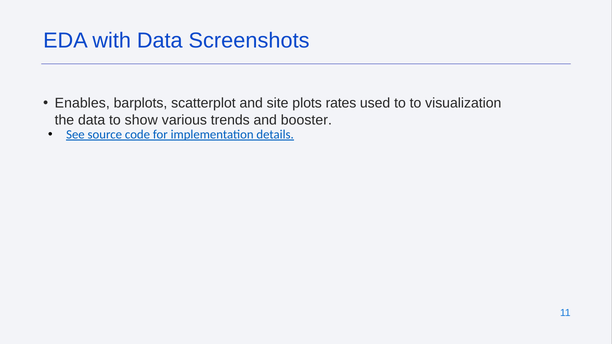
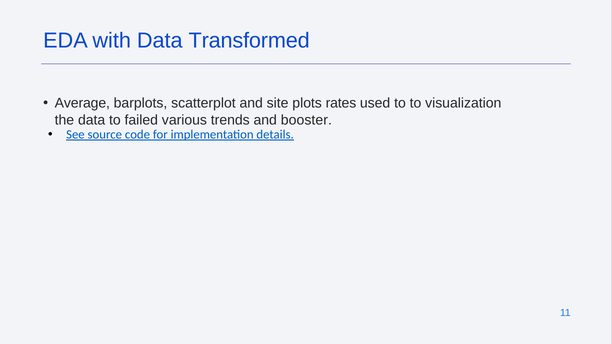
Screenshots: Screenshots -> Transformed
Enables: Enables -> Average
show: show -> failed
